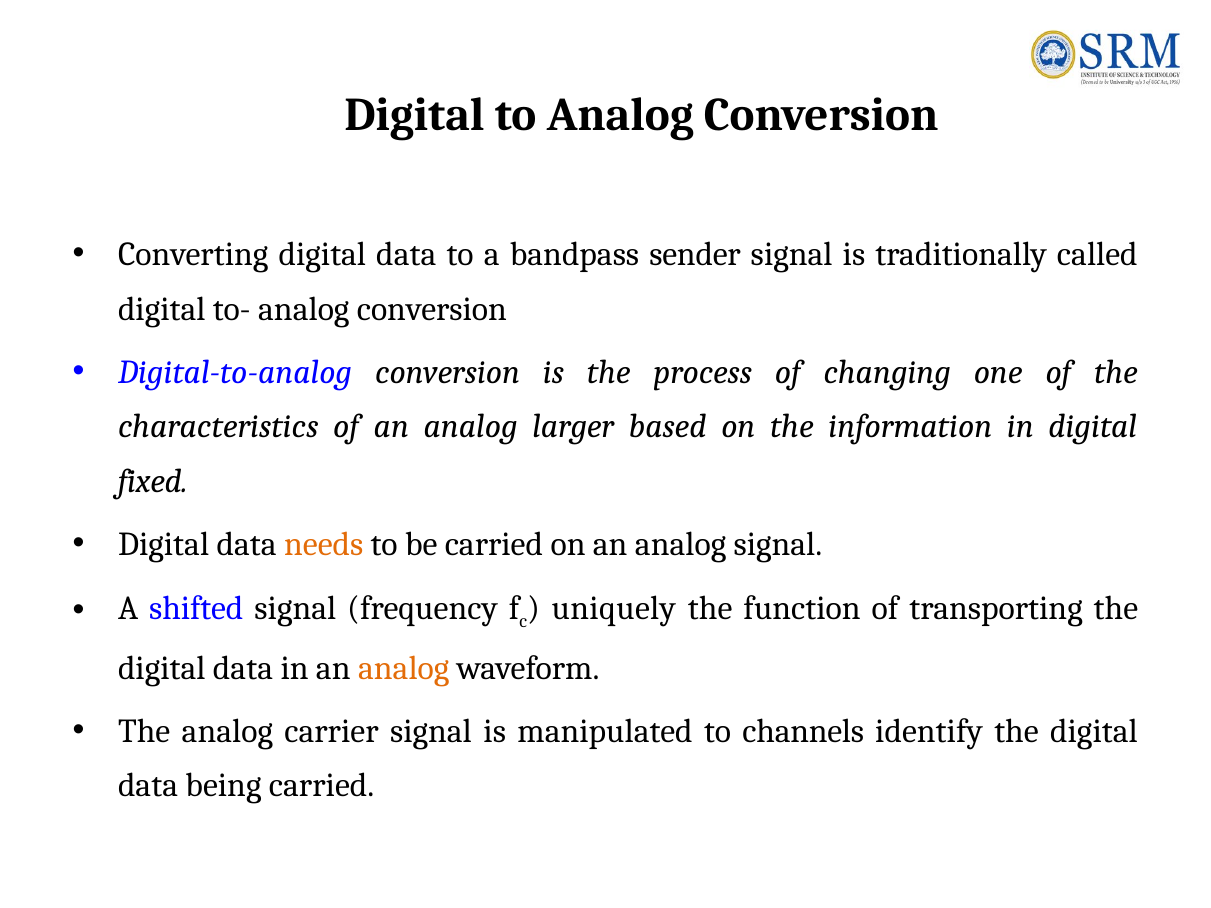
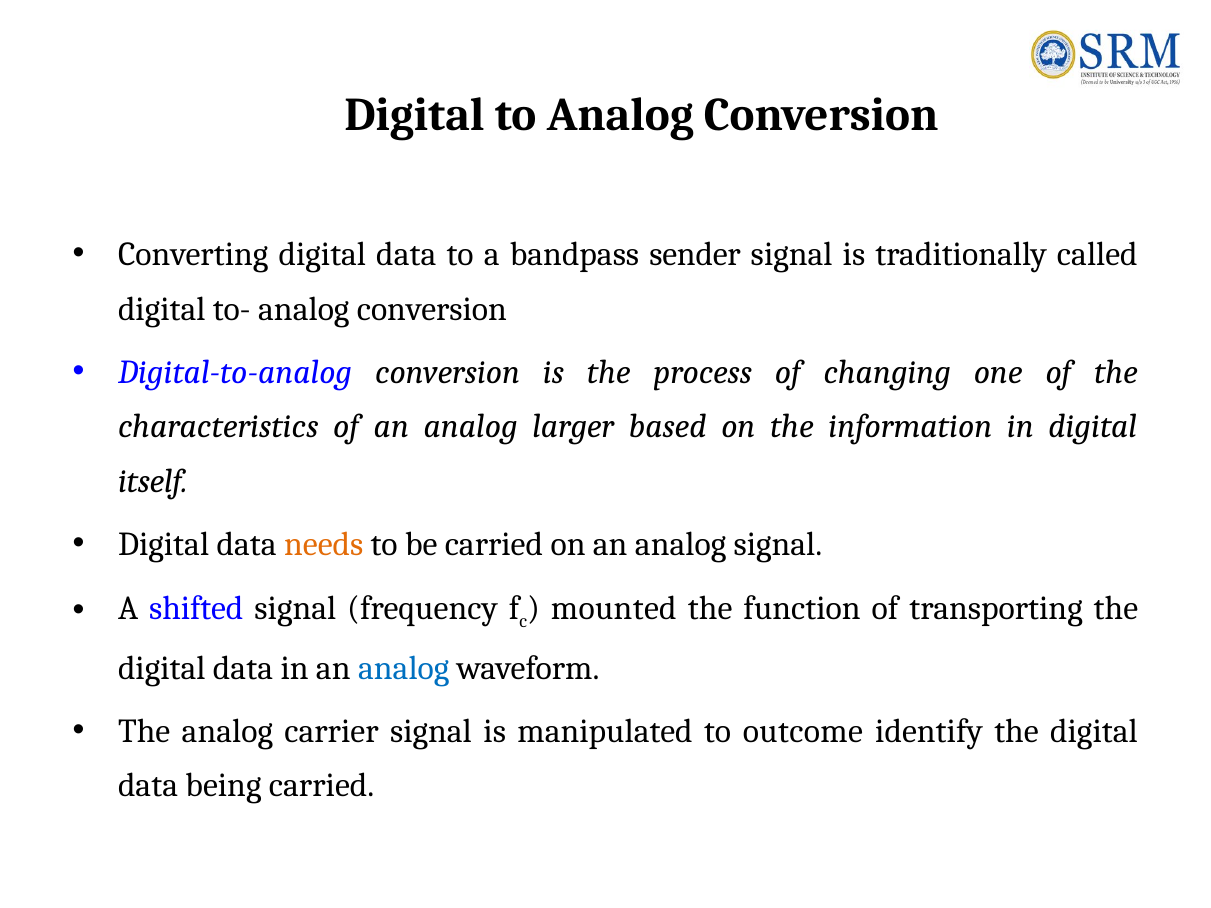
fixed: fixed -> itself
uniquely: uniquely -> mounted
analog at (404, 668) colour: orange -> blue
channels: channels -> outcome
